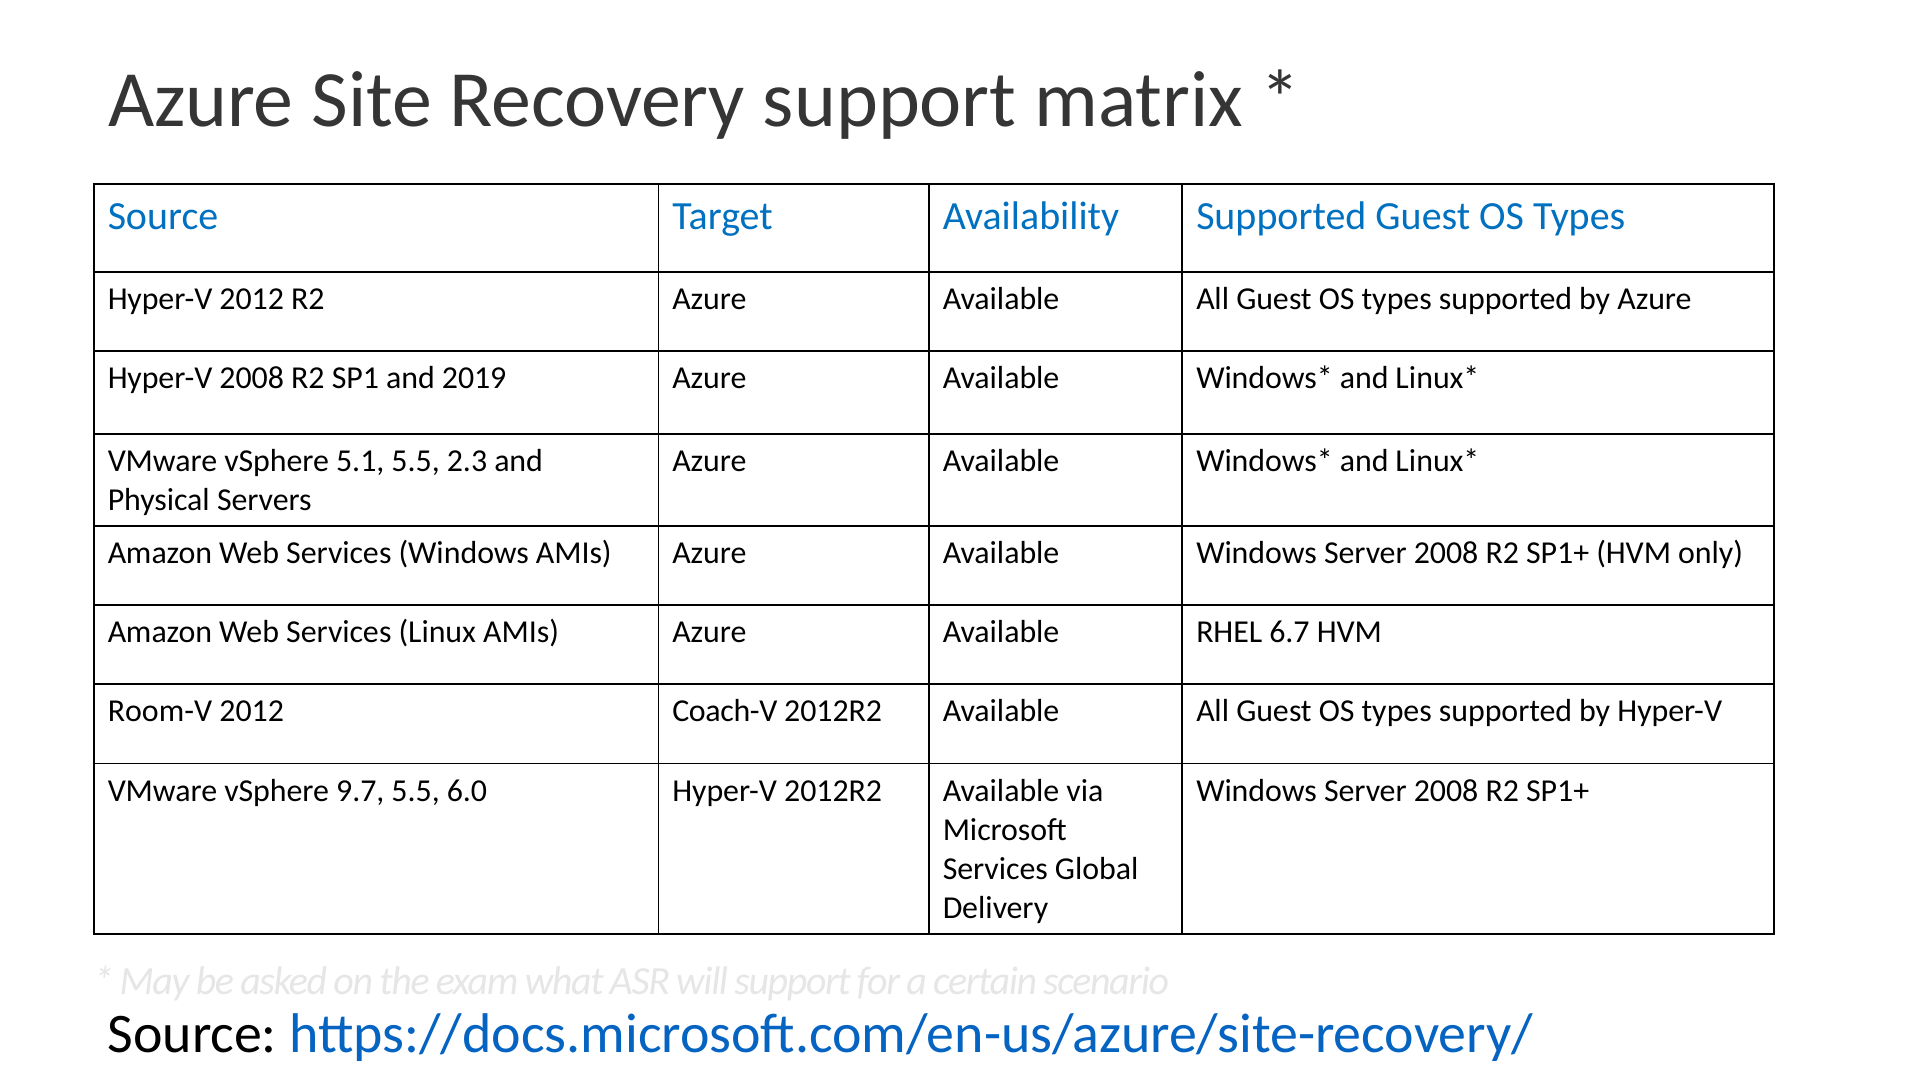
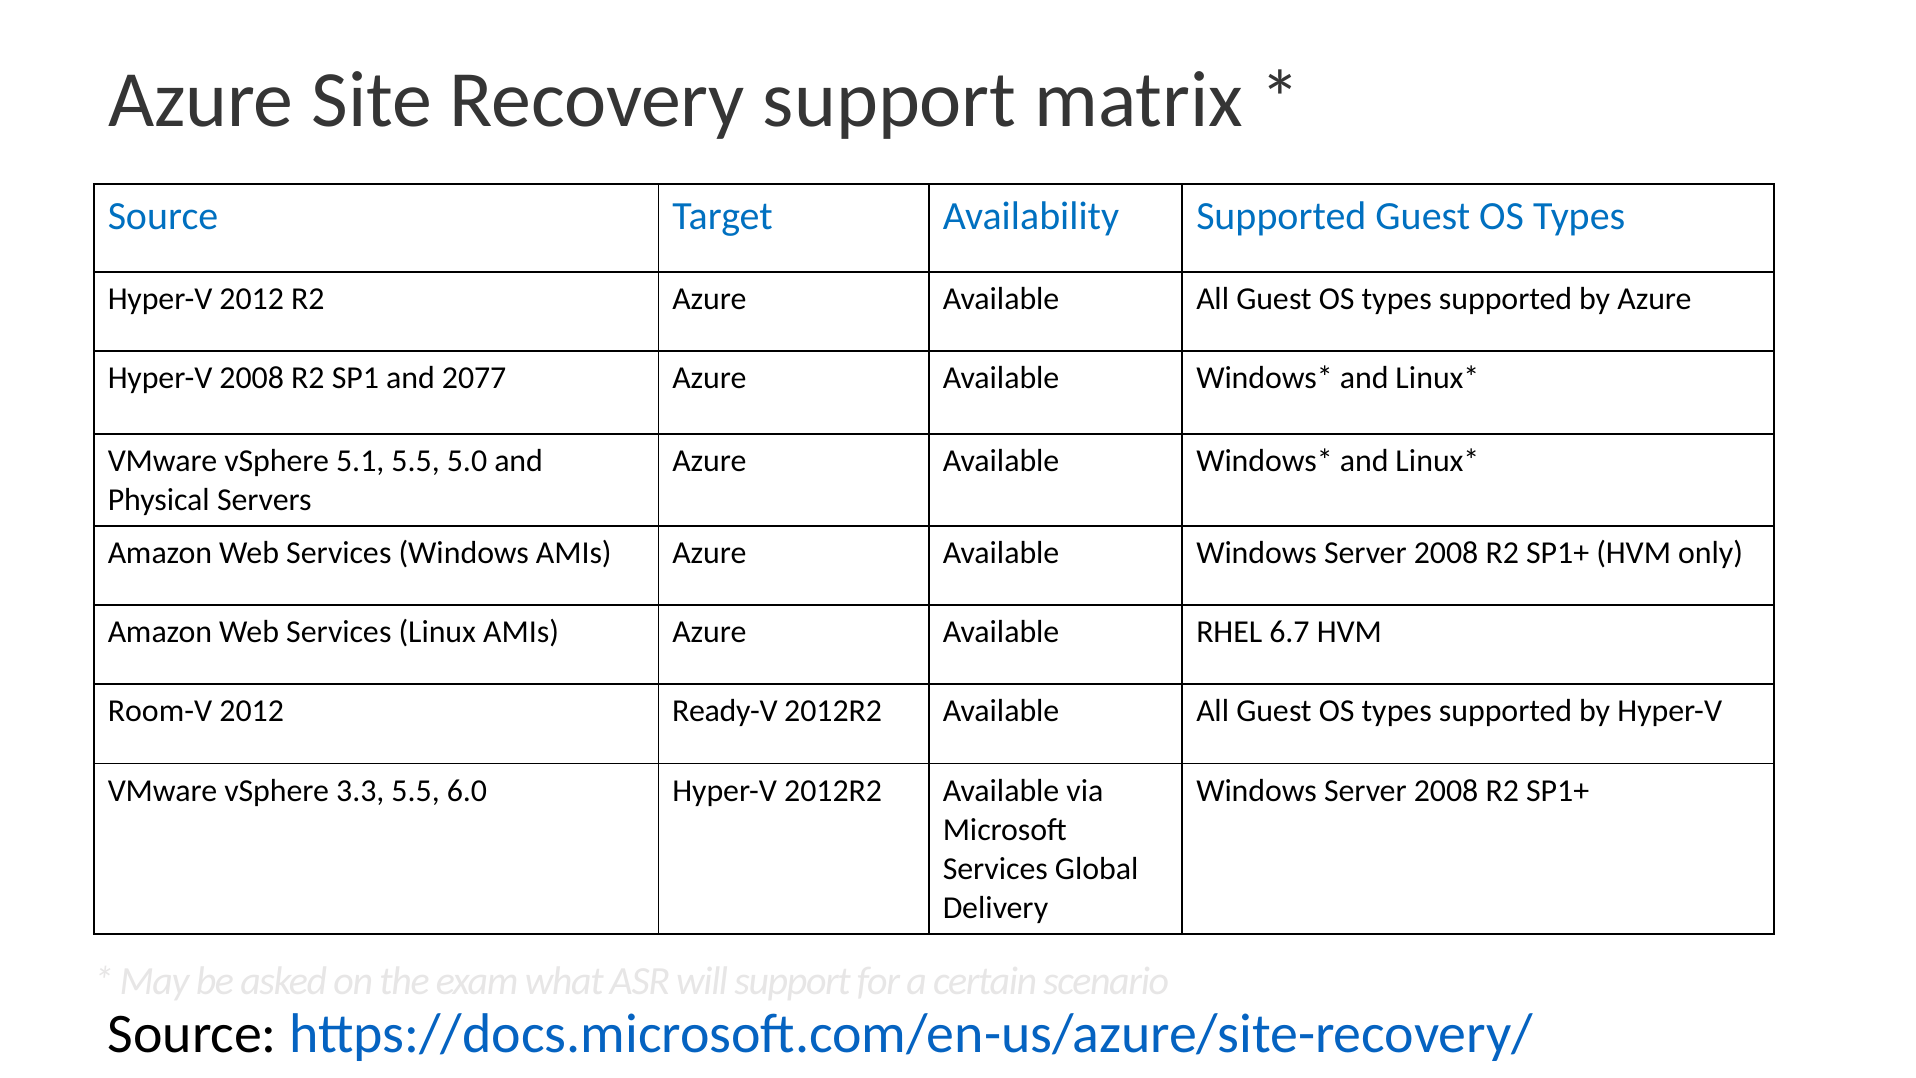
2019: 2019 -> 2077
2.3: 2.3 -> 5.0
Coach-V: Coach-V -> Ready-V
9.7: 9.7 -> 3.3
